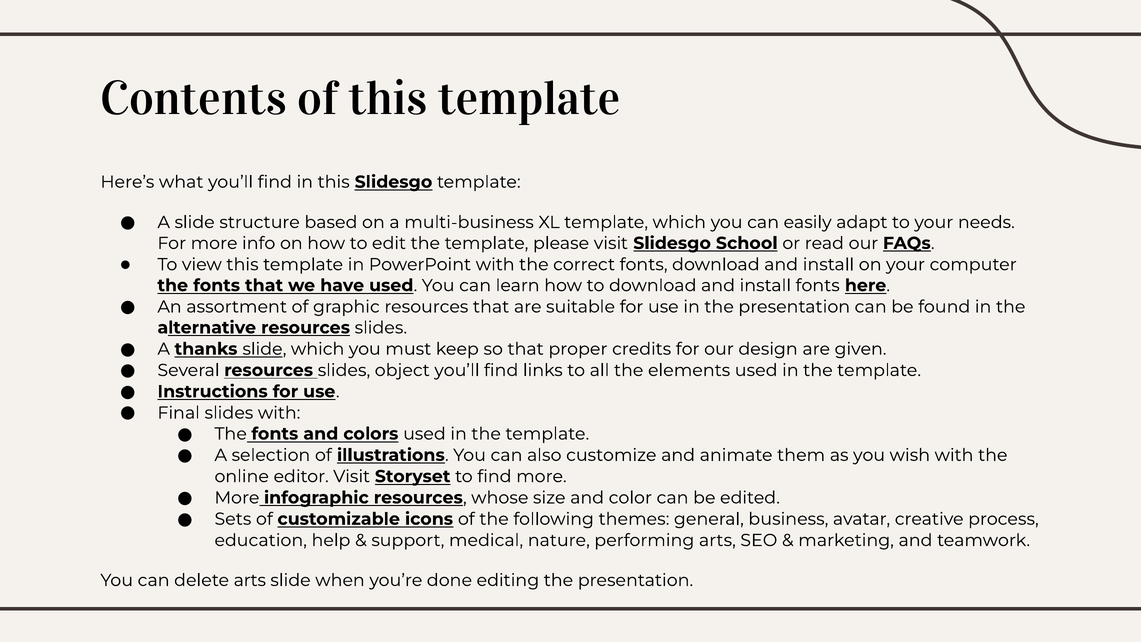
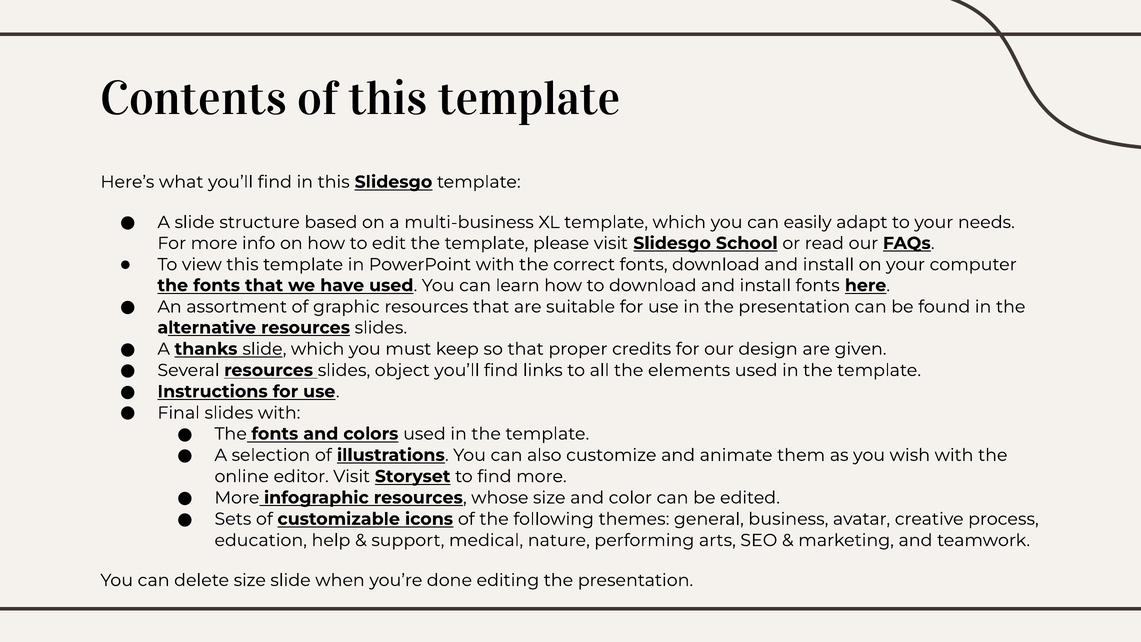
delete arts: arts -> size
